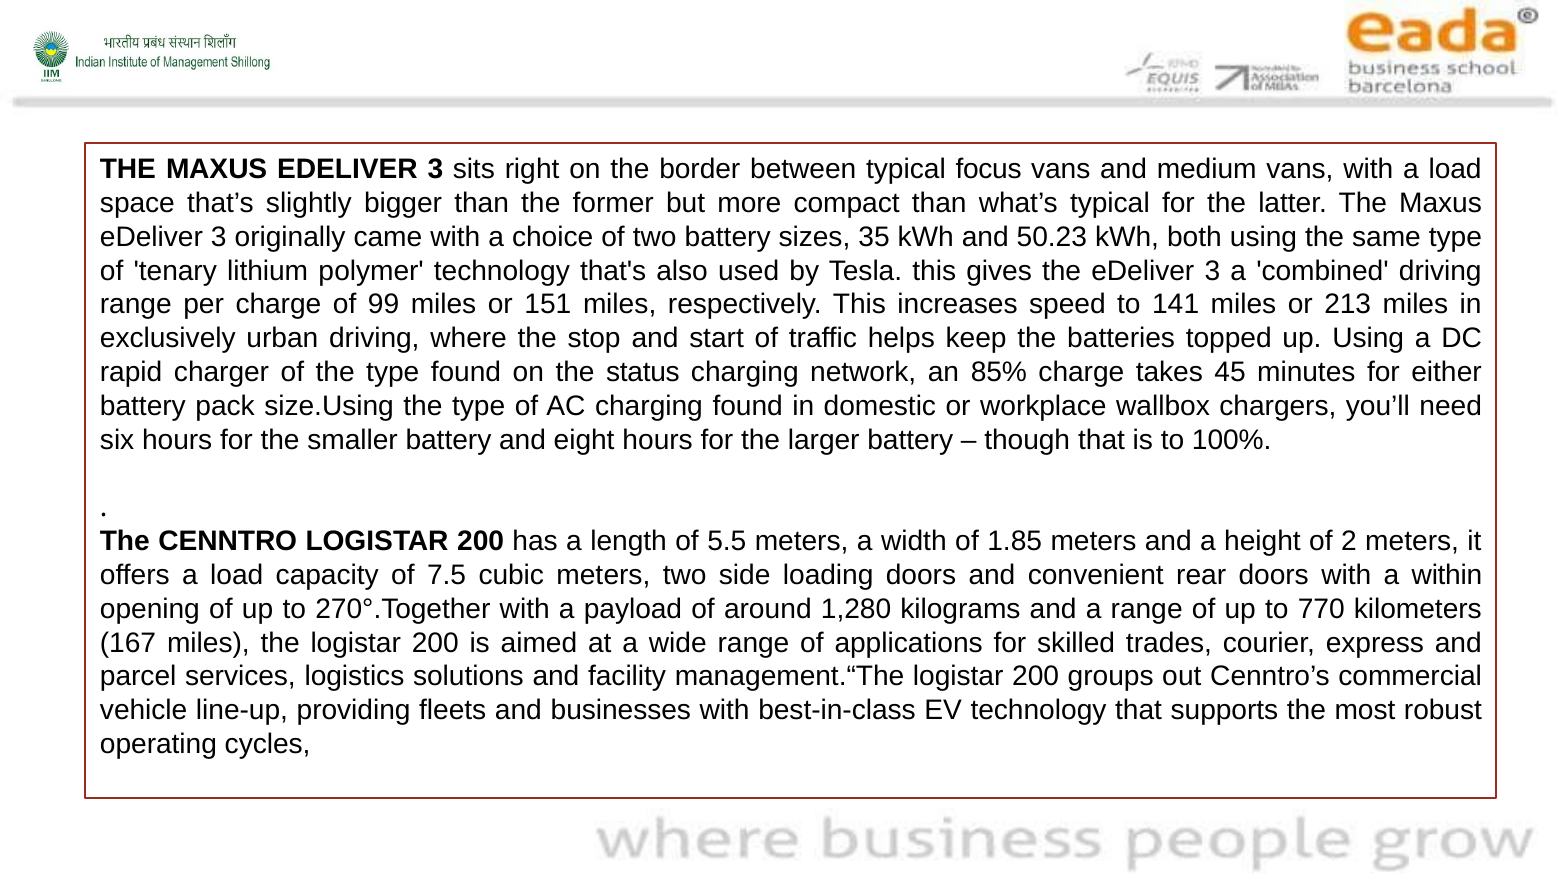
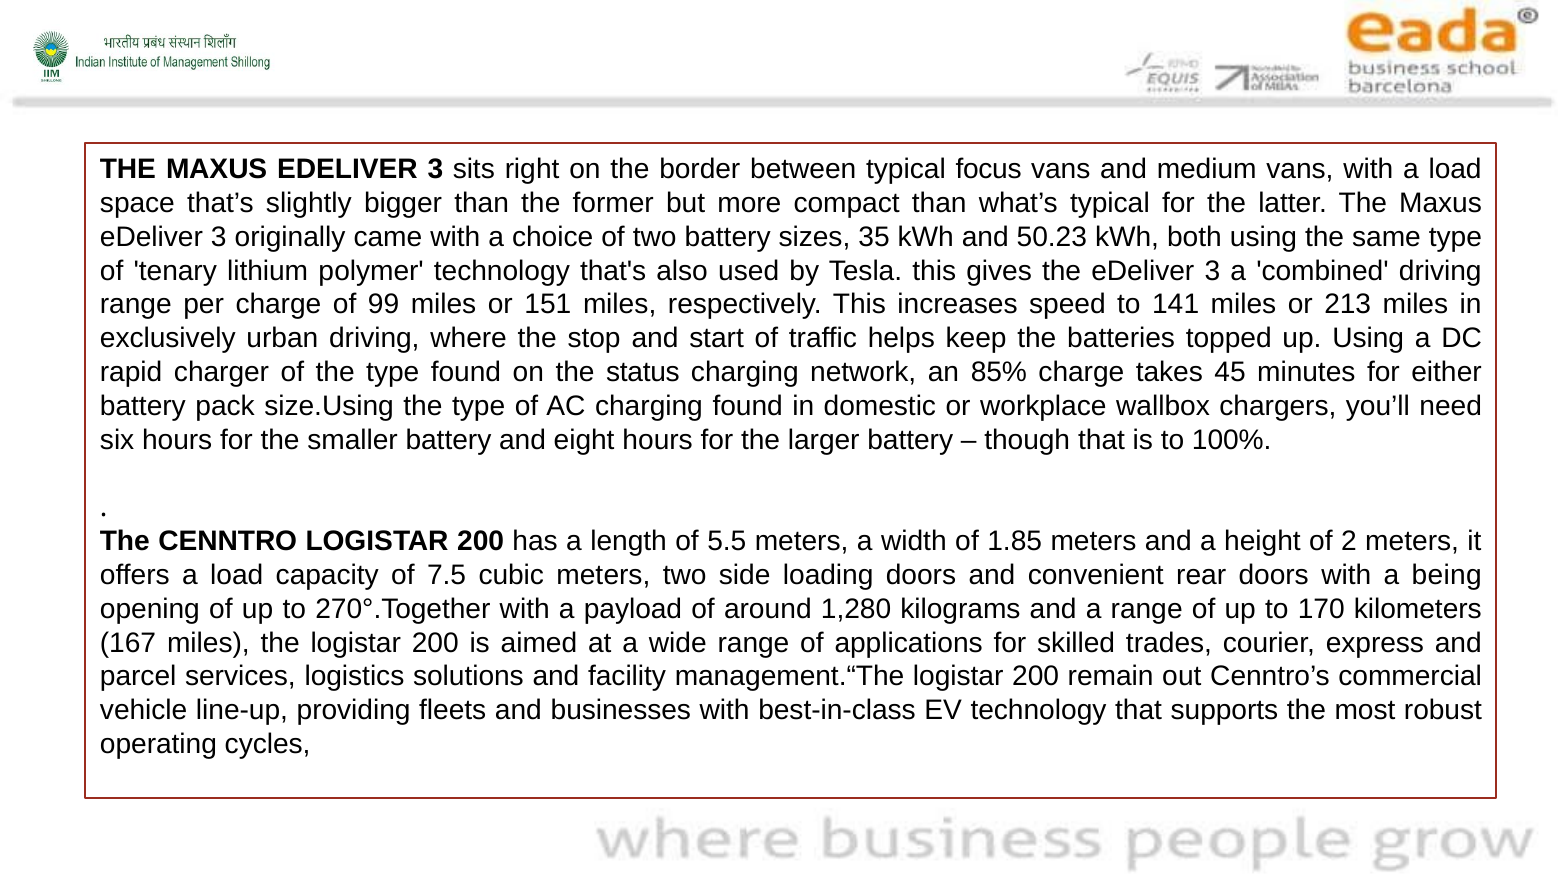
within: within -> being
770: 770 -> 170
groups: groups -> remain
